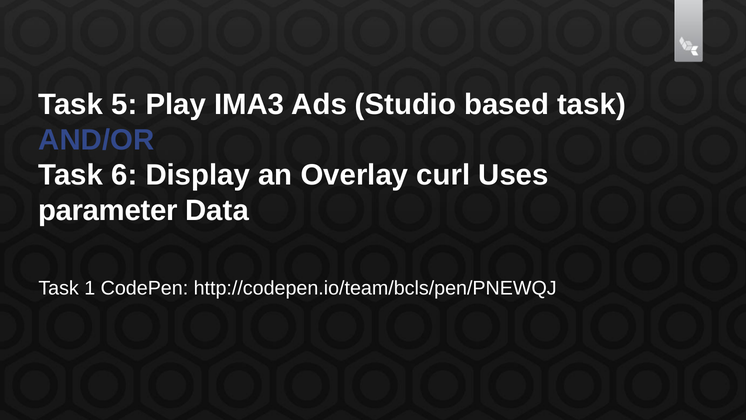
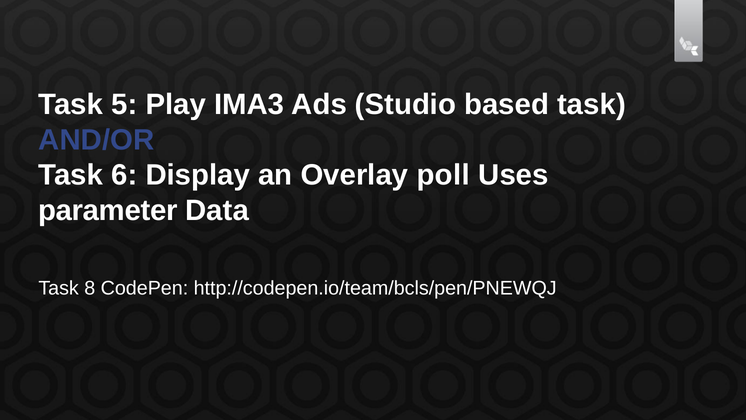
curl: curl -> poll
1: 1 -> 8
